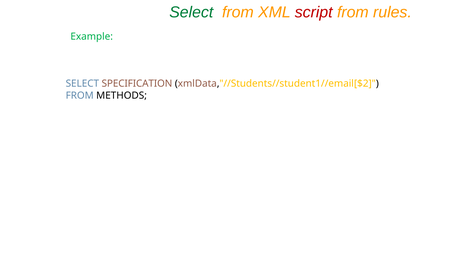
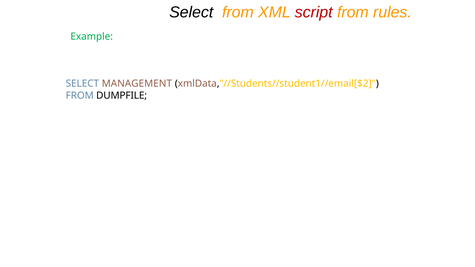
Select at (191, 12) colour: green -> black
SPECIFICATION: SPECIFICATION -> MANAGEMENT
METHODS: METHODS -> DUMPFILE
